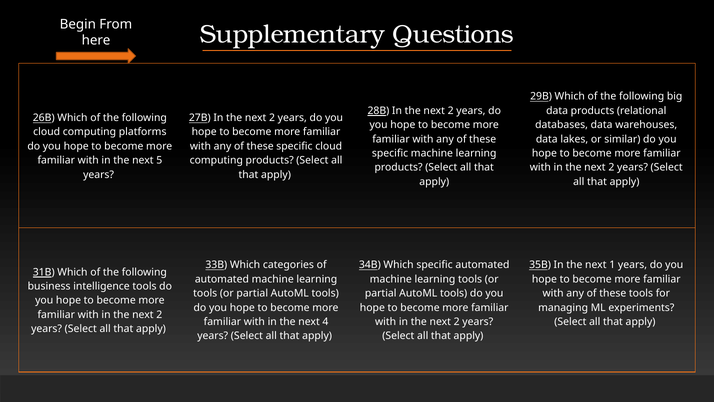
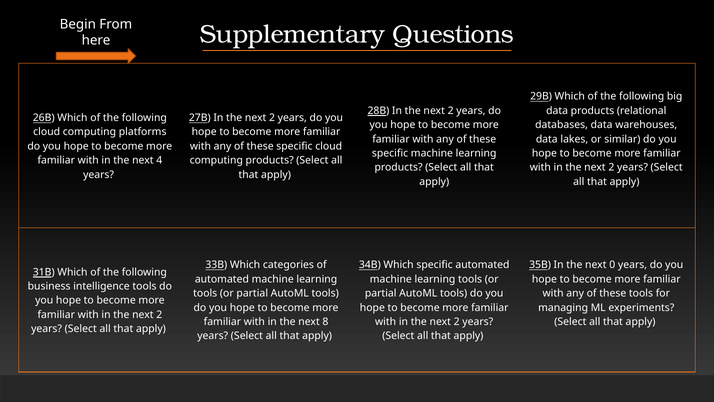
5: 5 -> 4
1: 1 -> 0
4: 4 -> 8
